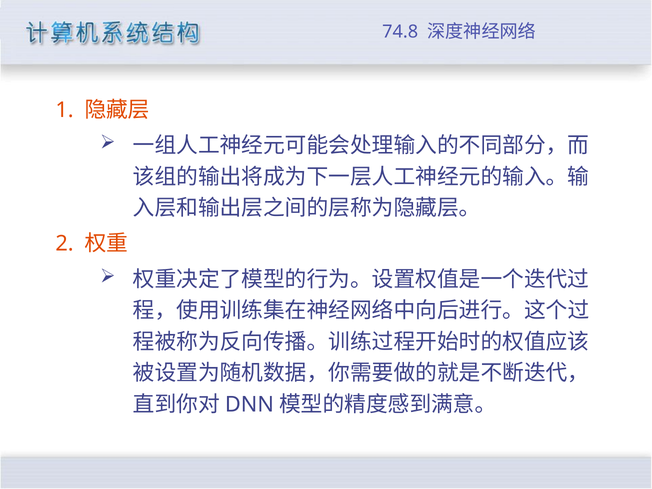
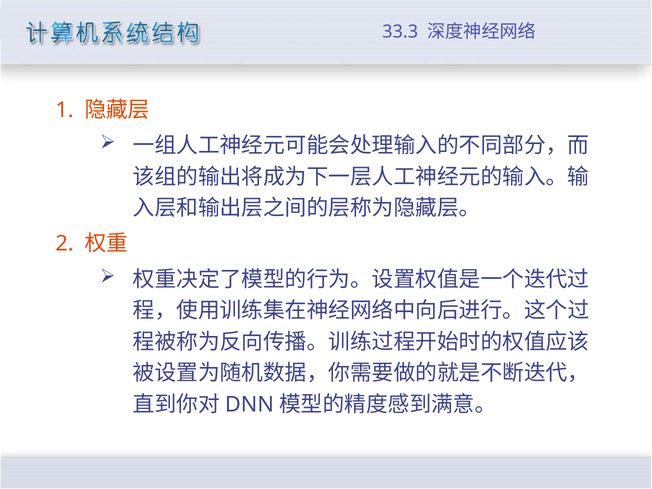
74.8: 74.8 -> 33.3
